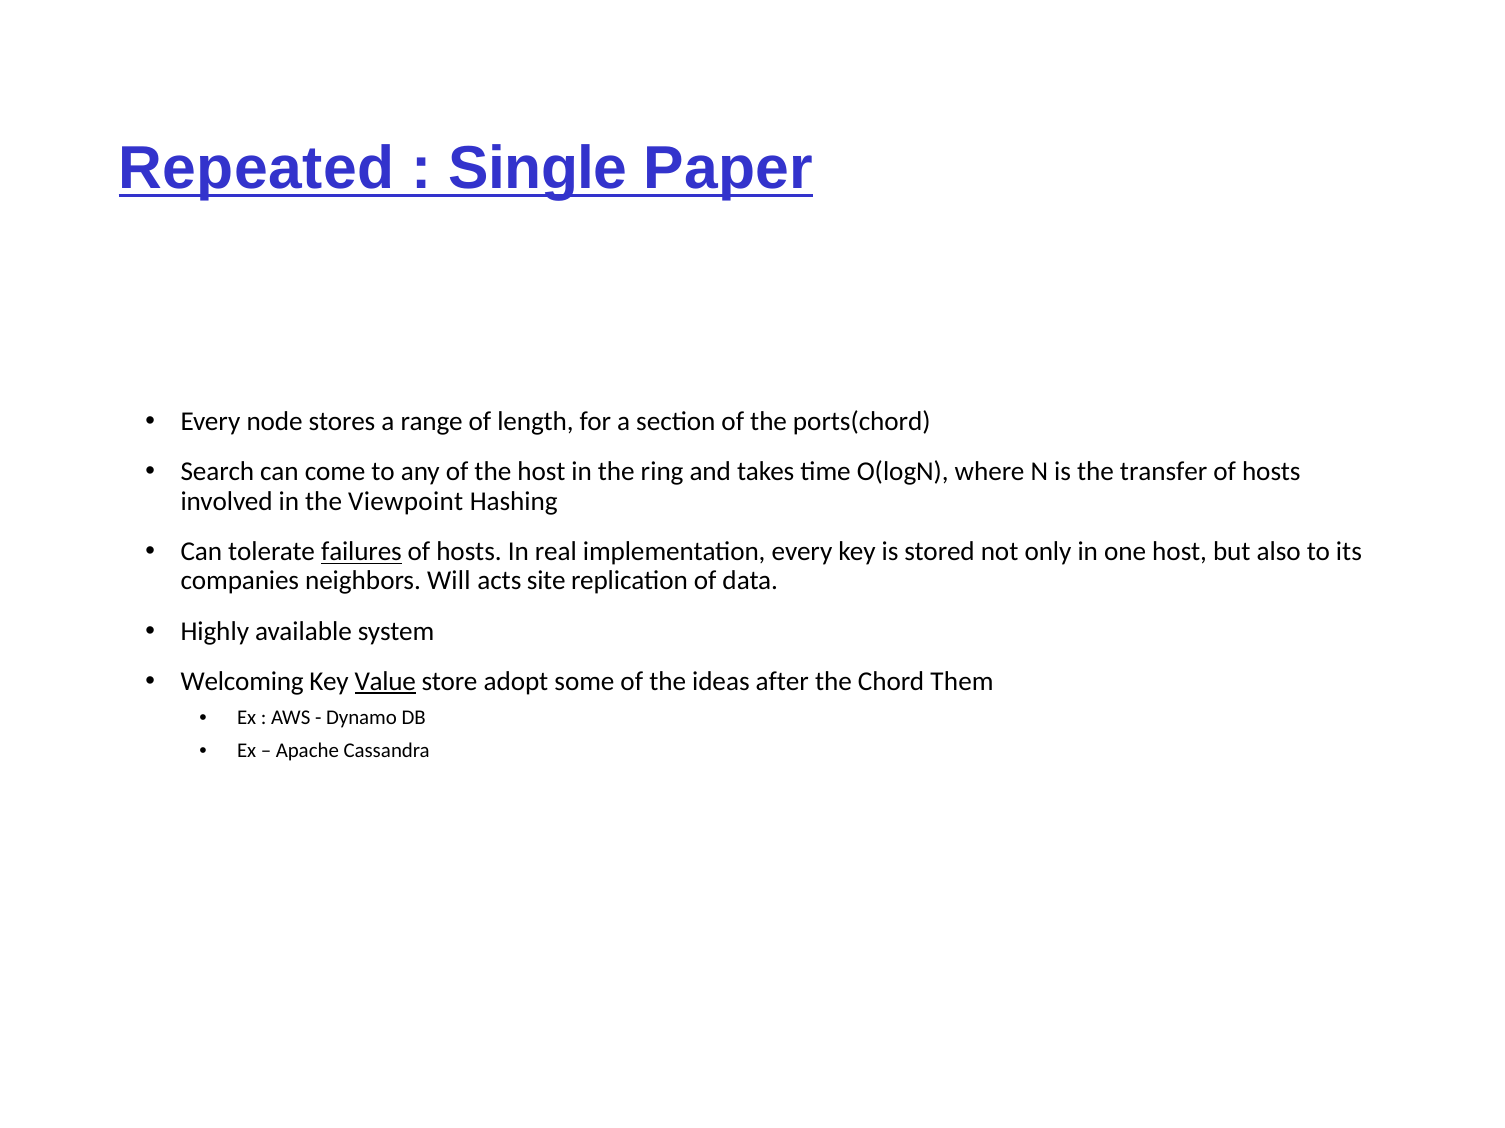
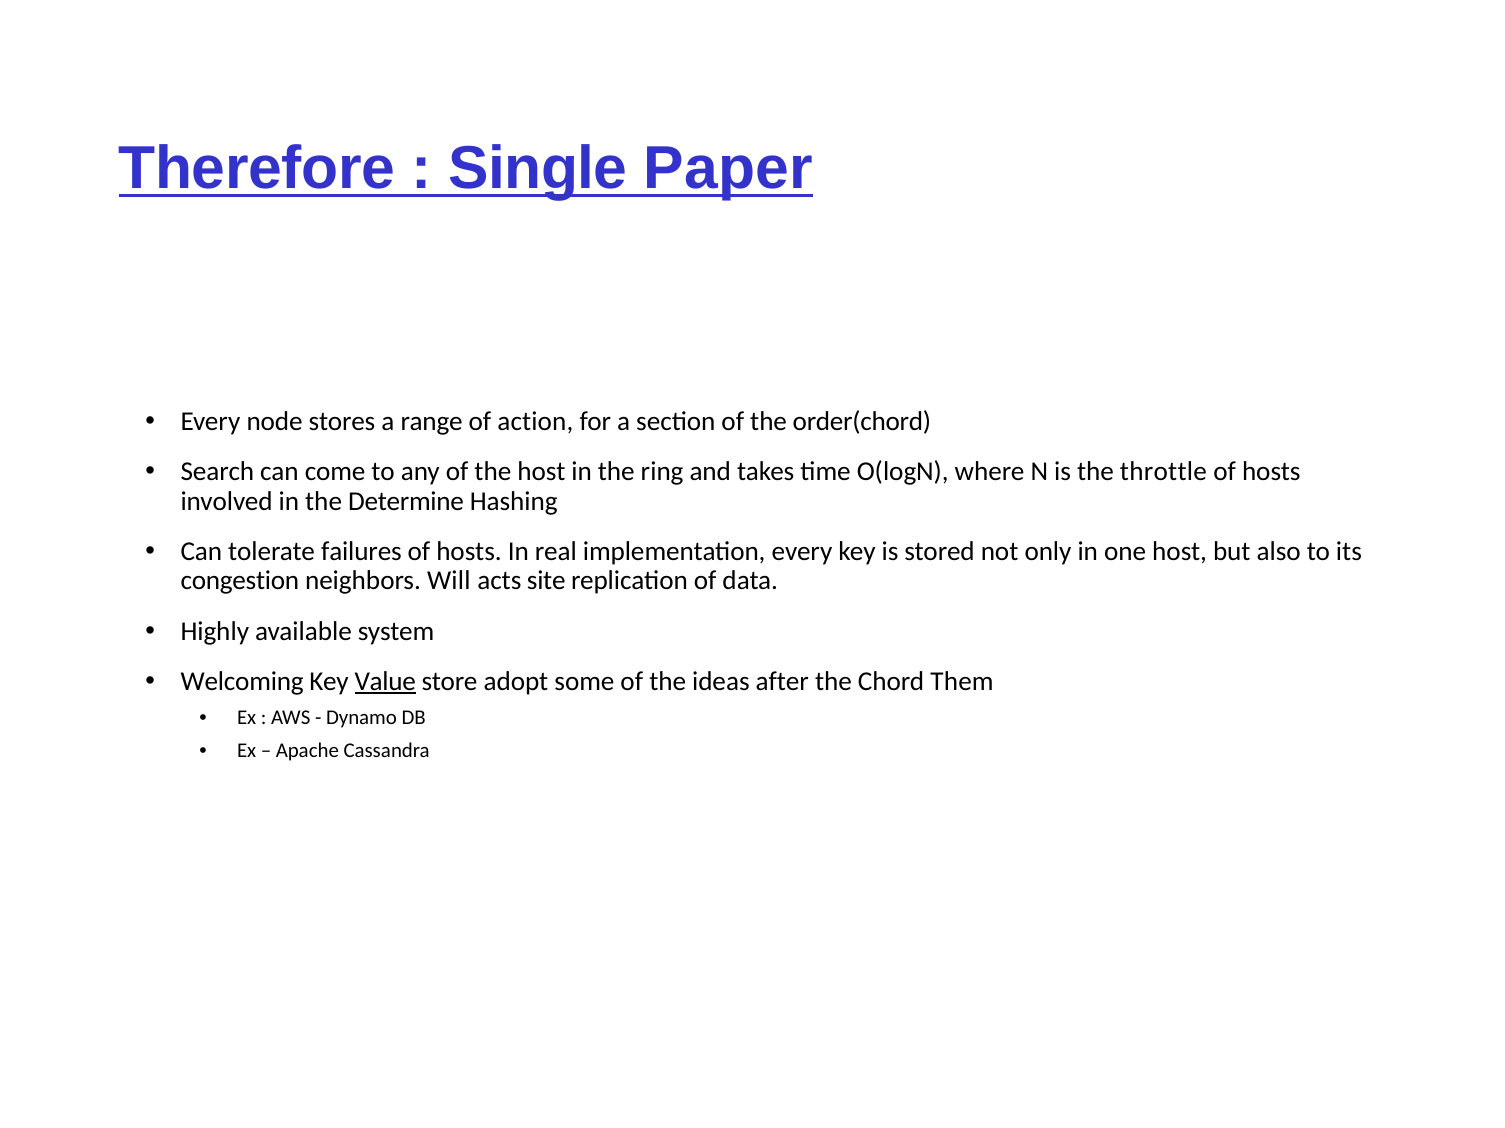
Repeated: Repeated -> Therefore
length: length -> action
ports(chord: ports(chord -> order(chord
transfer: transfer -> throttle
Viewpoint: Viewpoint -> Determine
failures underline: present -> none
companies: companies -> congestion
